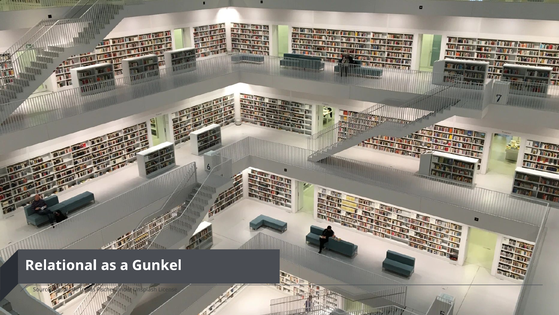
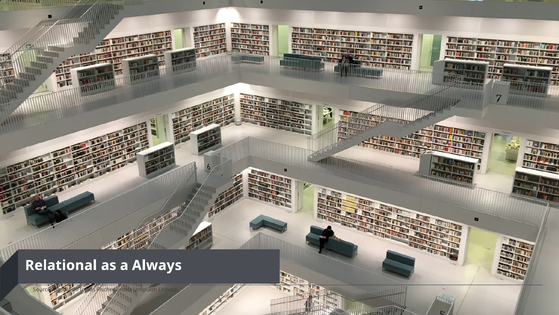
Gunkel: Gunkel -> Always
